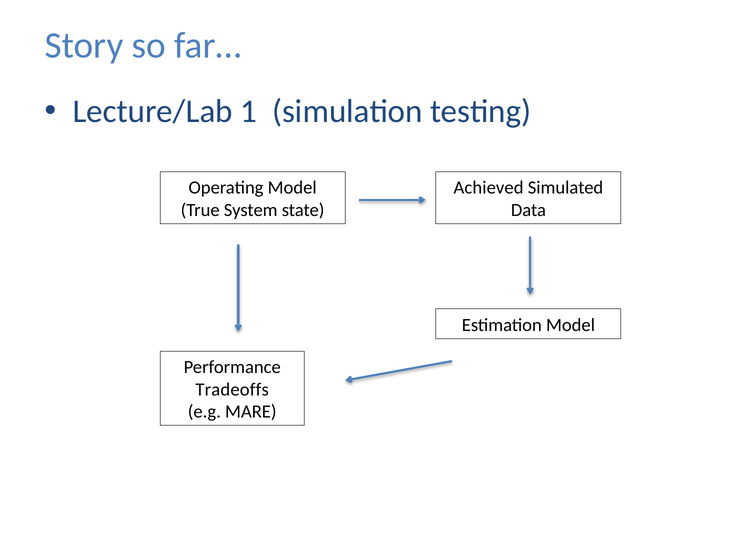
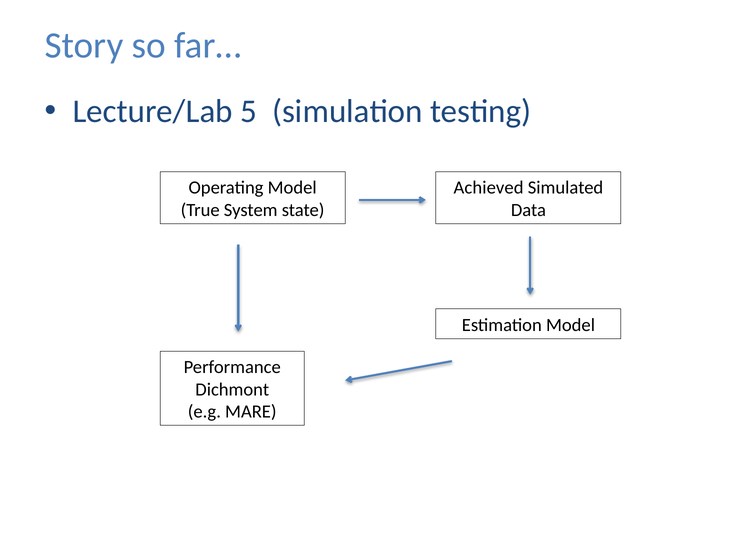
1: 1 -> 5
Tradeoffs: Tradeoffs -> Dichmont
